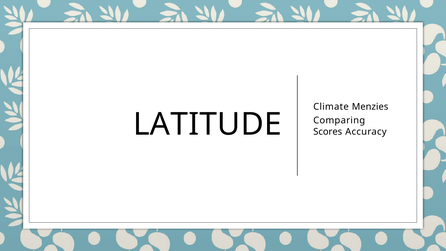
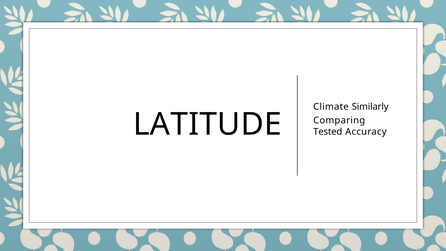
Menzies: Menzies -> Similarly
Scores: Scores -> Tested
